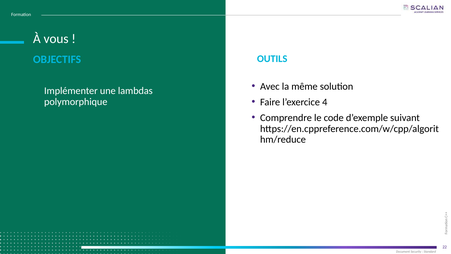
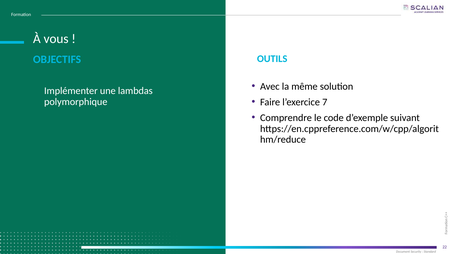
4: 4 -> 7
